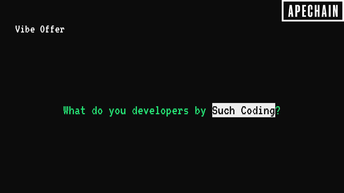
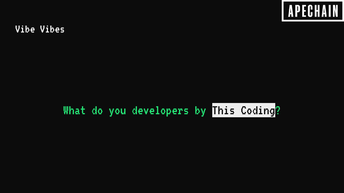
Offer: Offer -> Vibes
Such: Such -> This
